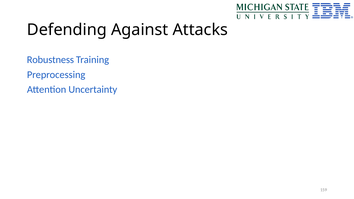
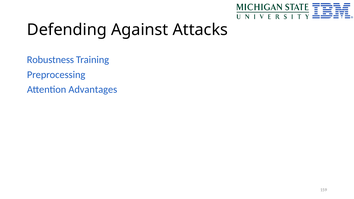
Uncertainty: Uncertainty -> Advantages
